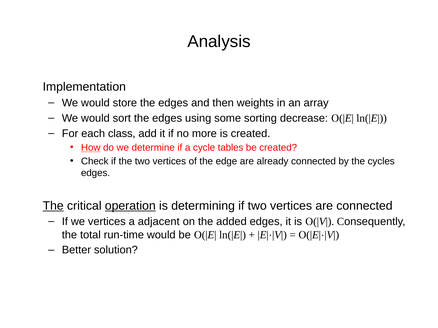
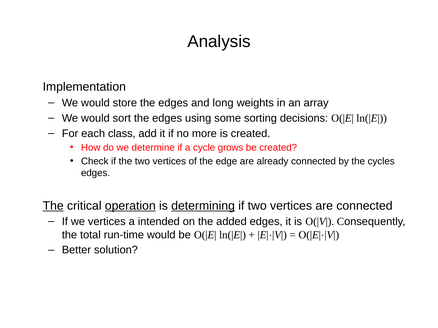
then: then -> long
decrease: decrease -> decisions
How underline: present -> none
tables: tables -> grows
determining underline: none -> present
adjacent: adjacent -> intended
